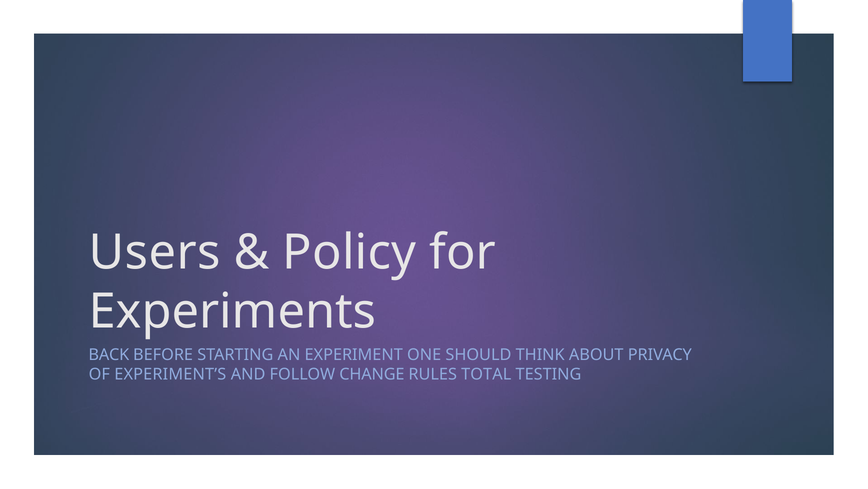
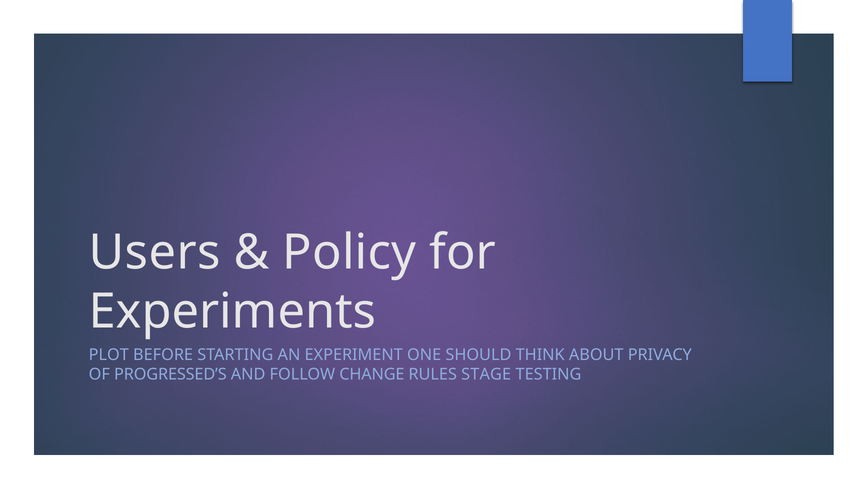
BACK: BACK -> PLOT
EXPERIMENT’S: EXPERIMENT’S -> PROGRESSED’S
TOTAL: TOTAL -> STAGE
